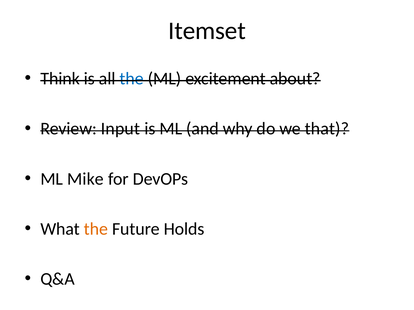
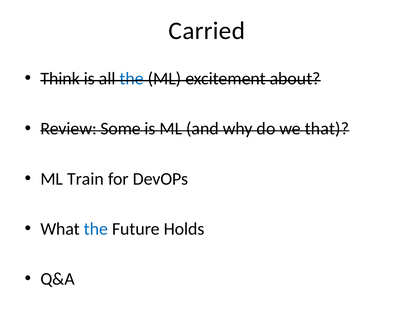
Itemset: Itemset -> Carried
Input: Input -> Some
Mike: Mike -> Train
the at (96, 229) colour: orange -> blue
